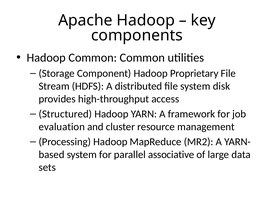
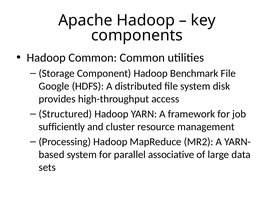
Proprietary: Proprietary -> Benchmark
Stream: Stream -> Google
evaluation: evaluation -> sufficiently
